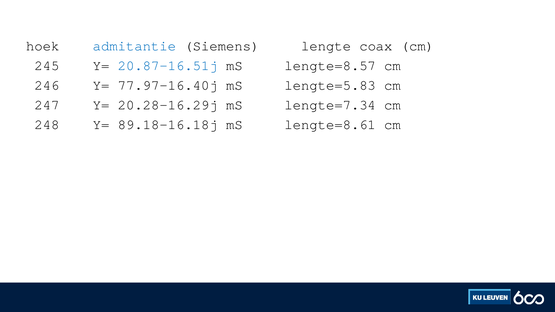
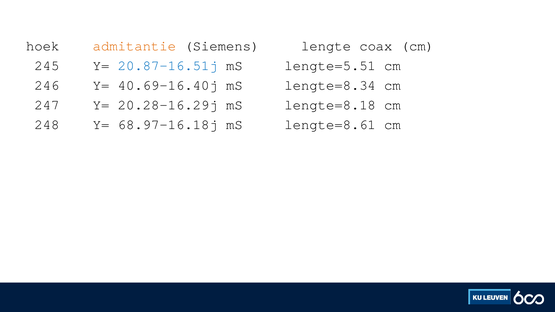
admitantie colour: blue -> orange
lengte=8.57: lengte=8.57 -> lengte=5.51
77.97-16.40j: 77.97-16.40j -> 40.69-16.40j
lengte=5.83: lengte=5.83 -> lengte=8.34
lengte=7.34: lengte=7.34 -> lengte=8.18
89.18-16.18j: 89.18-16.18j -> 68.97-16.18j
